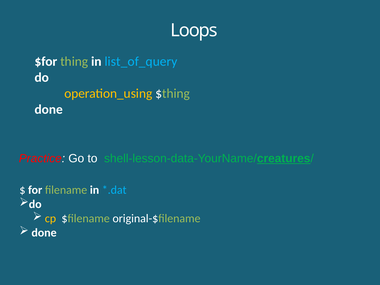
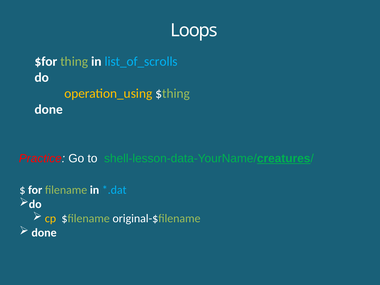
list_of_query: list_of_query -> list_of_scrolls
